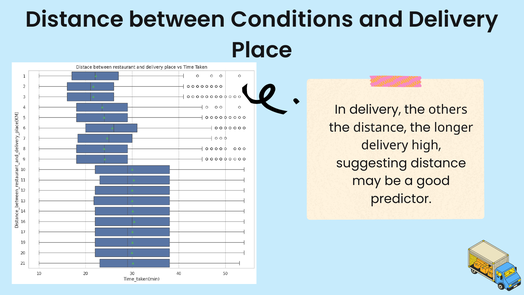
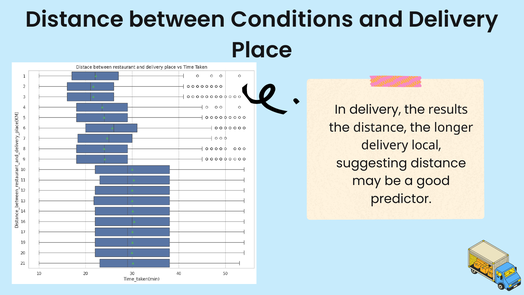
others: others -> results
high: high -> local
